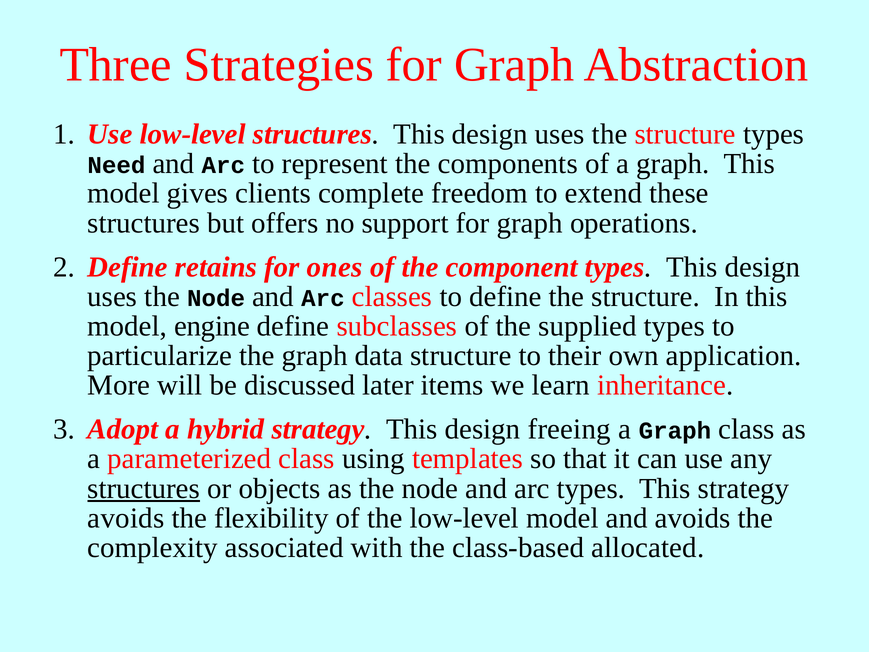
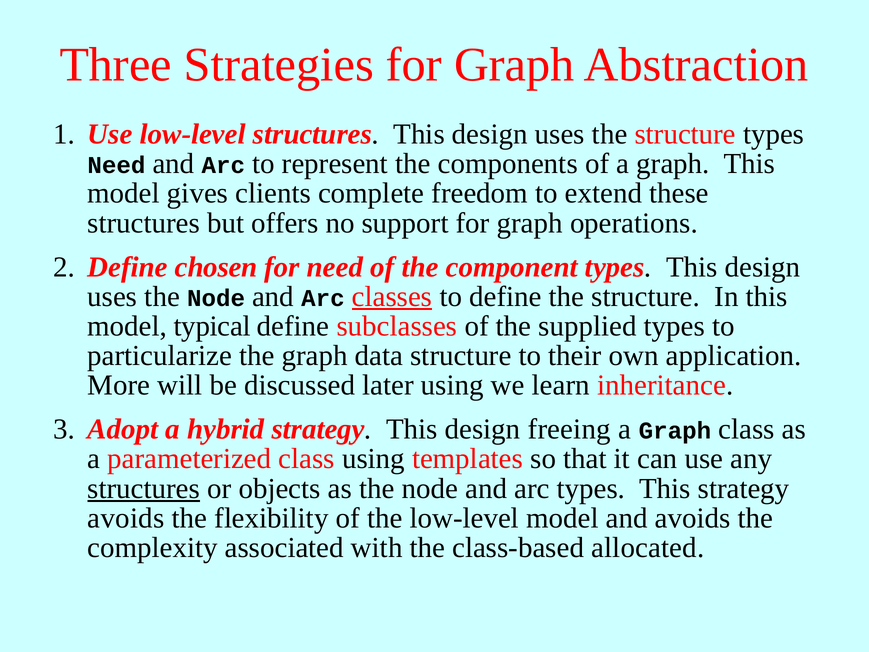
retains: retains -> chosen
for ones: ones -> need
classes underline: none -> present
engine: engine -> typical
later items: items -> using
